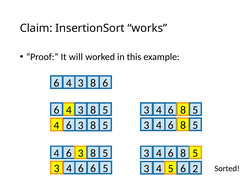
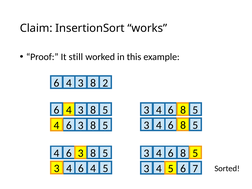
will: will -> still
8 6: 6 -> 2
3 6 6: 6 -> 4
2: 2 -> 7
